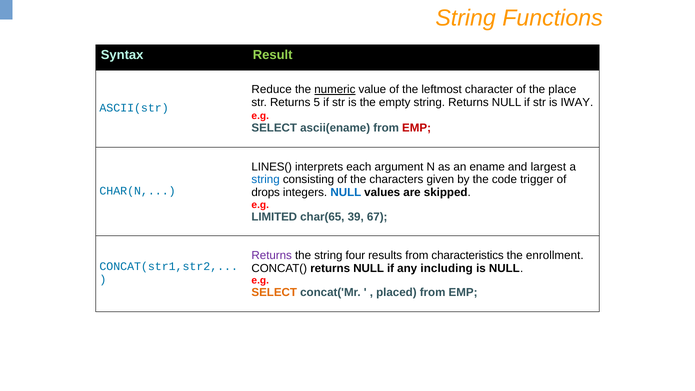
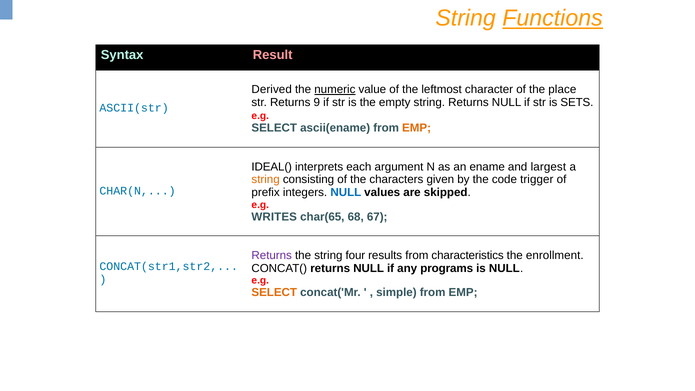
Functions underline: none -> present
Result colour: light green -> pink
Reduce: Reduce -> Derived
5: 5 -> 9
IWAY: IWAY -> SETS
EMP at (417, 128) colour: red -> orange
LINES(: LINES( -> IDEAL(
string at (266, 180) colour: blue -> orange
drops: drops -> prefix
LIMITED: LIMITED -> WRITES
39: 39 -> 68
including: including -> programs
placed: placed -> simple
